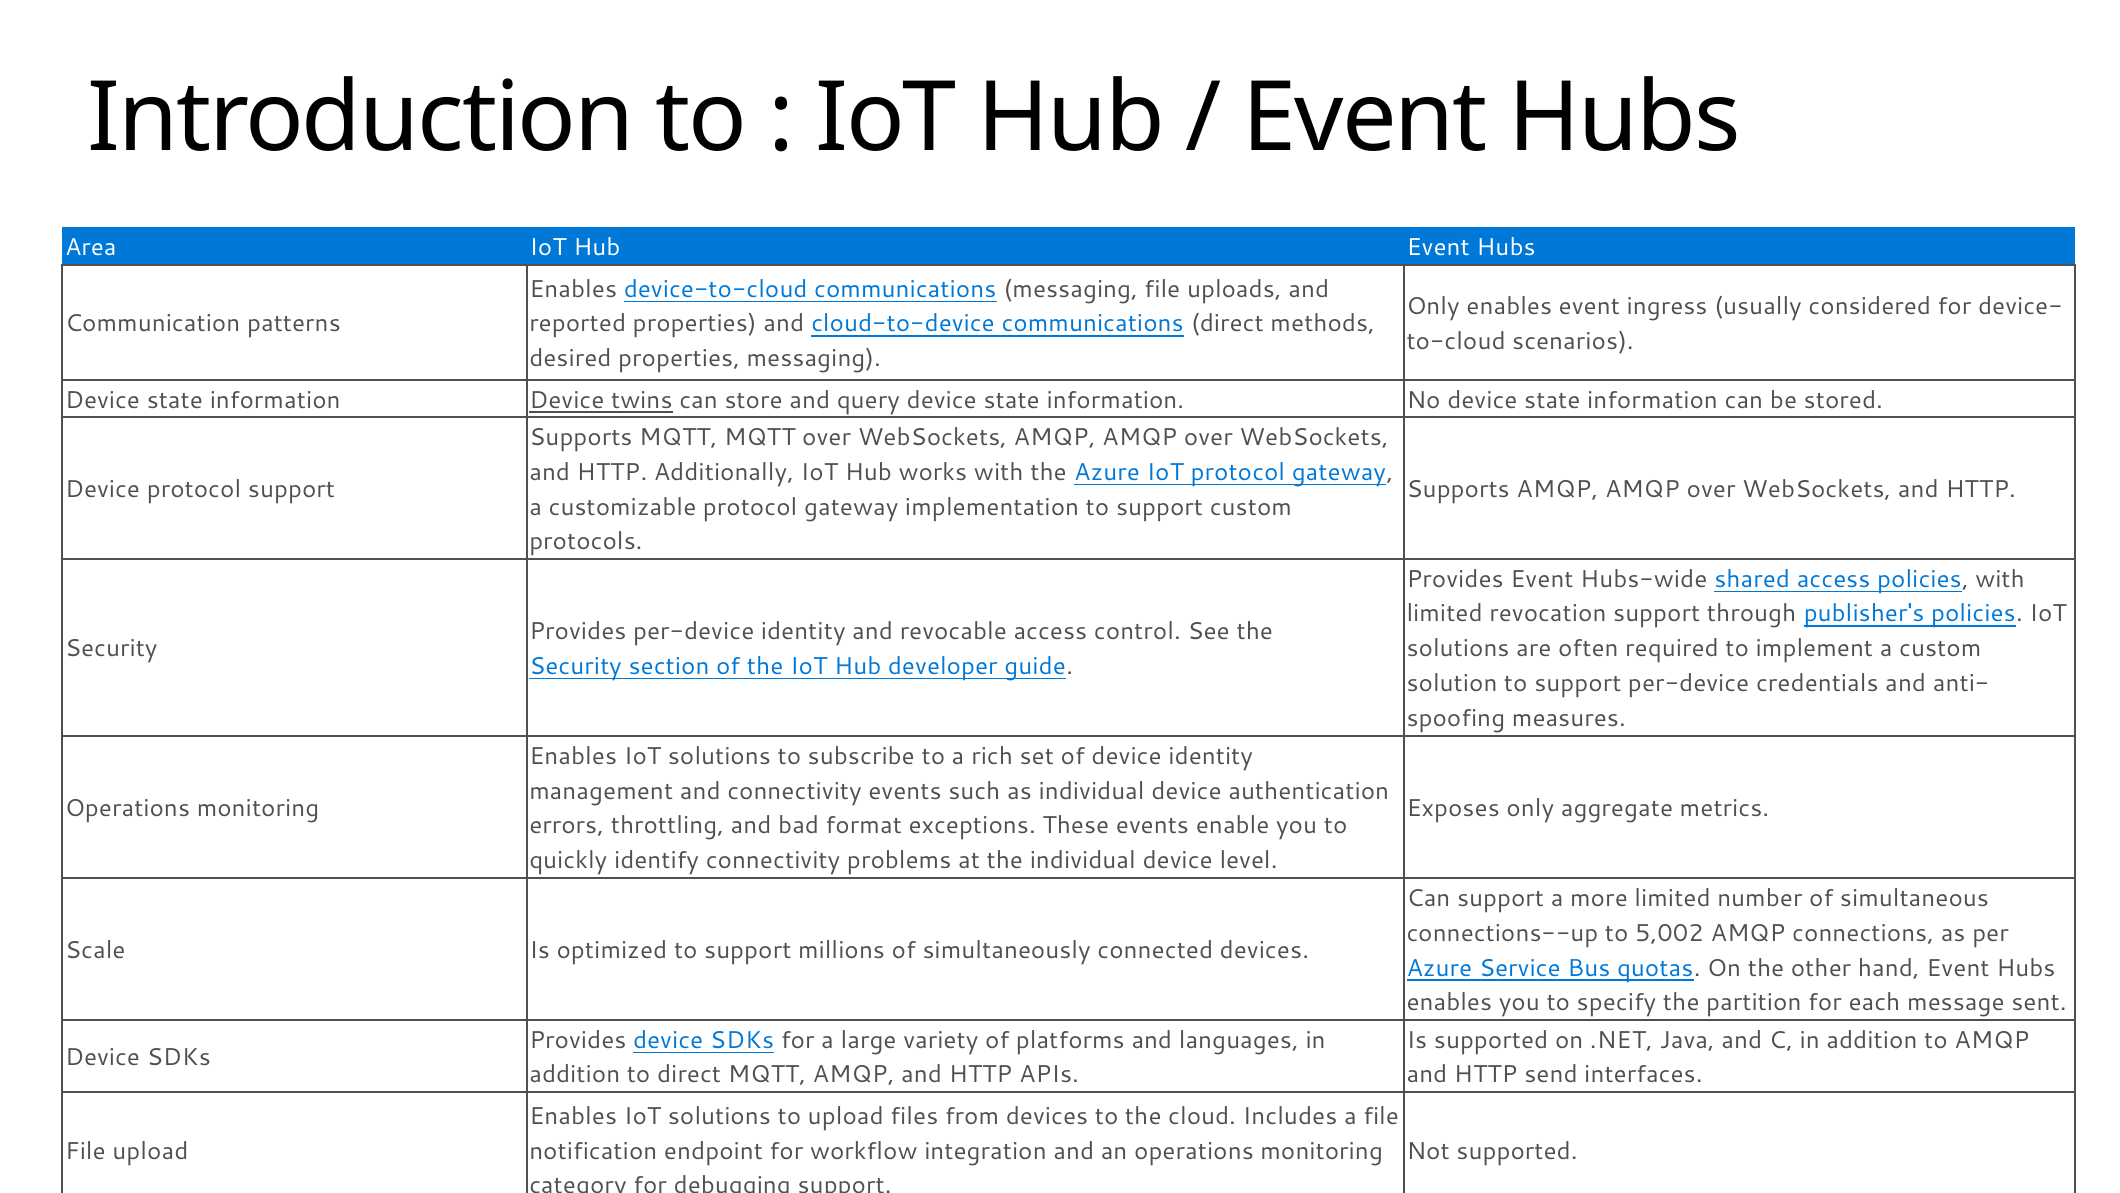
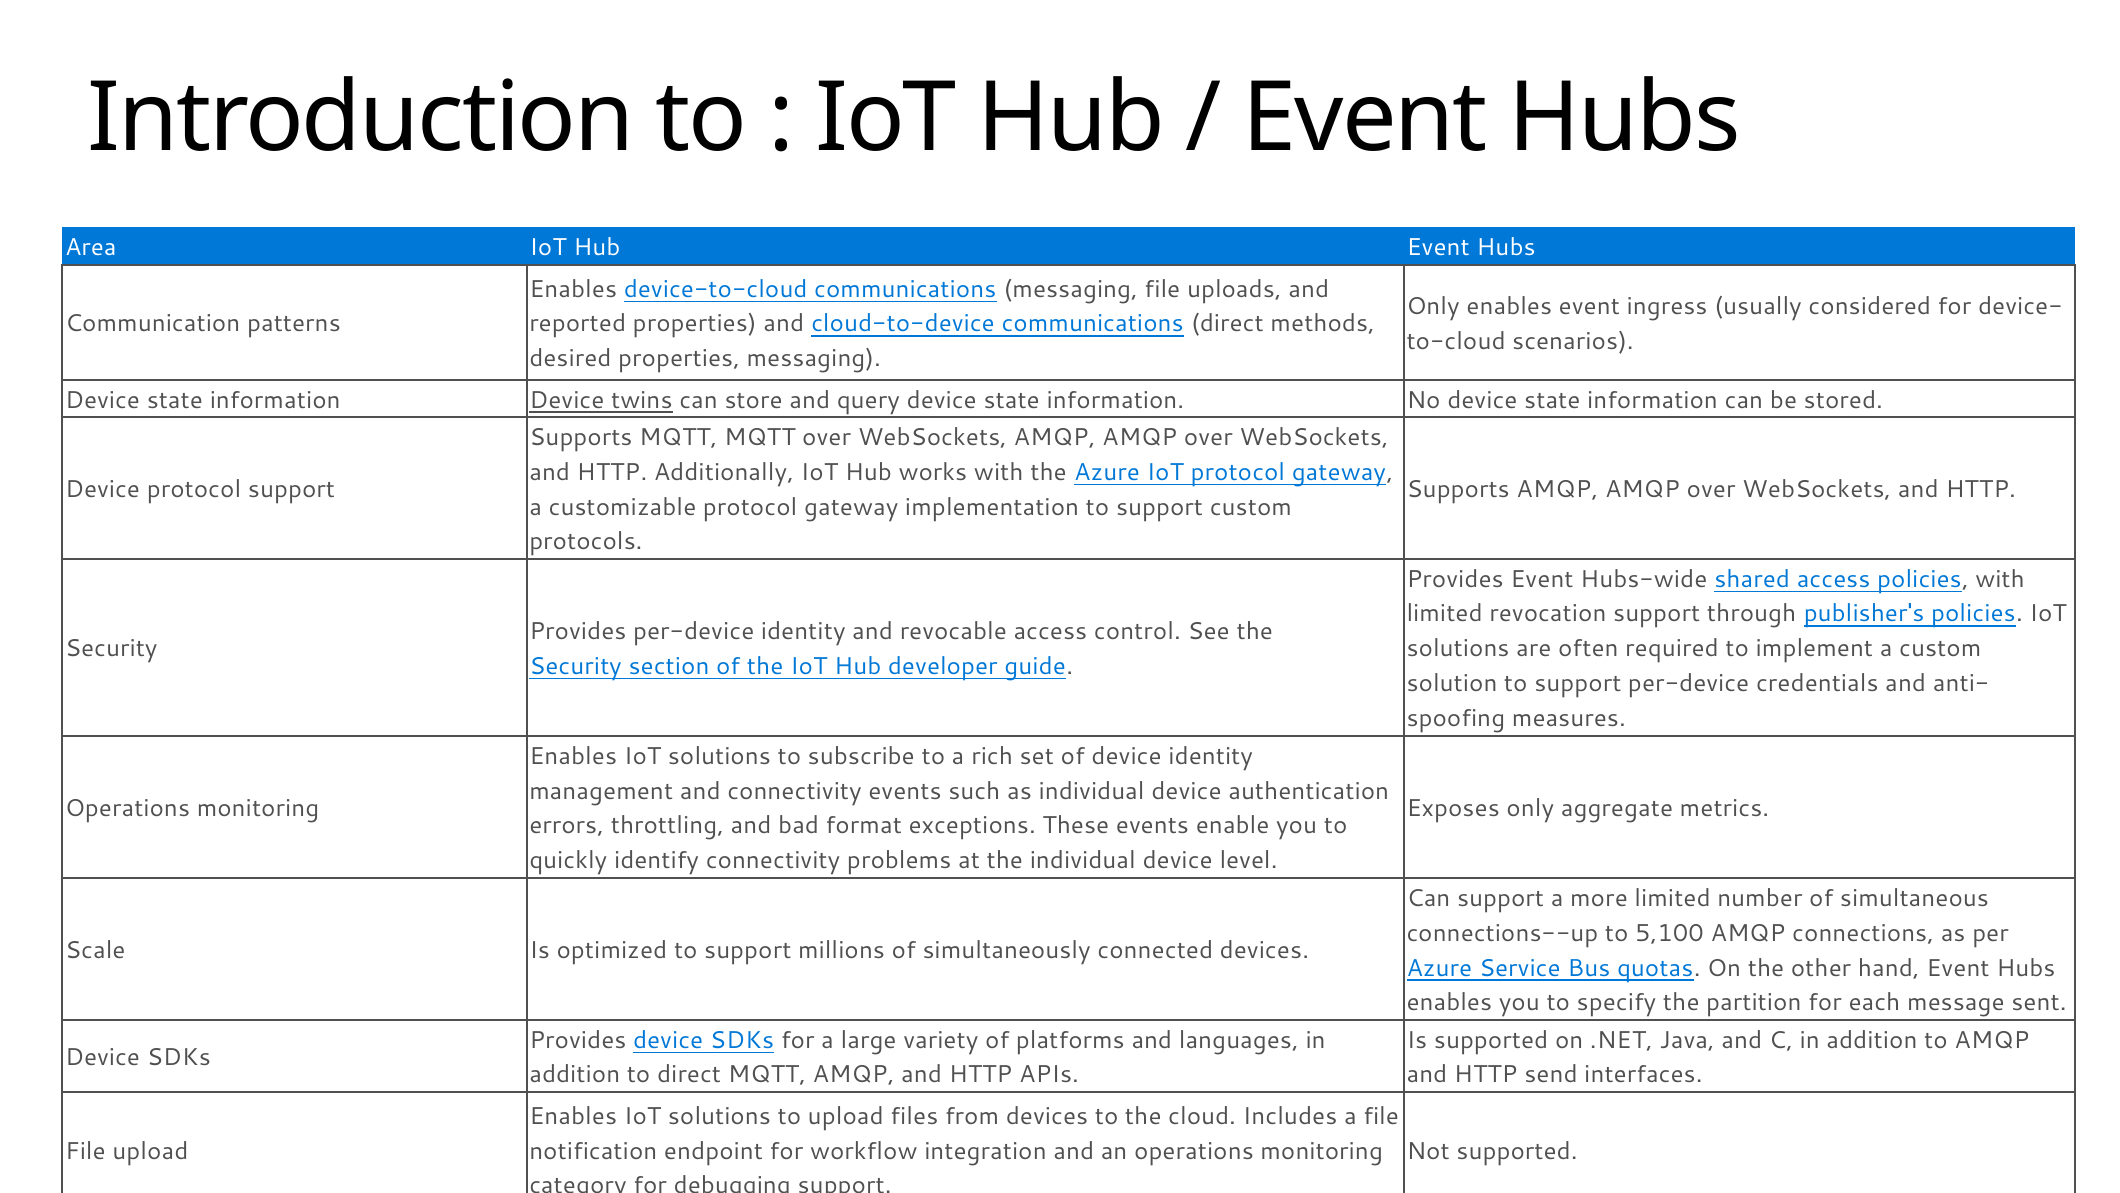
5,002: 5,002 -> 5,100
